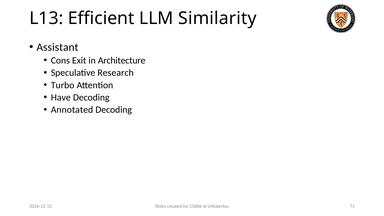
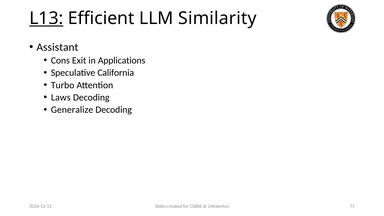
L13 underline: none -> present
Architecture: Architecture -> Applications
Research: Research -> California
Have: Have -> Laws
Annotated: Annotated -> Generalize
